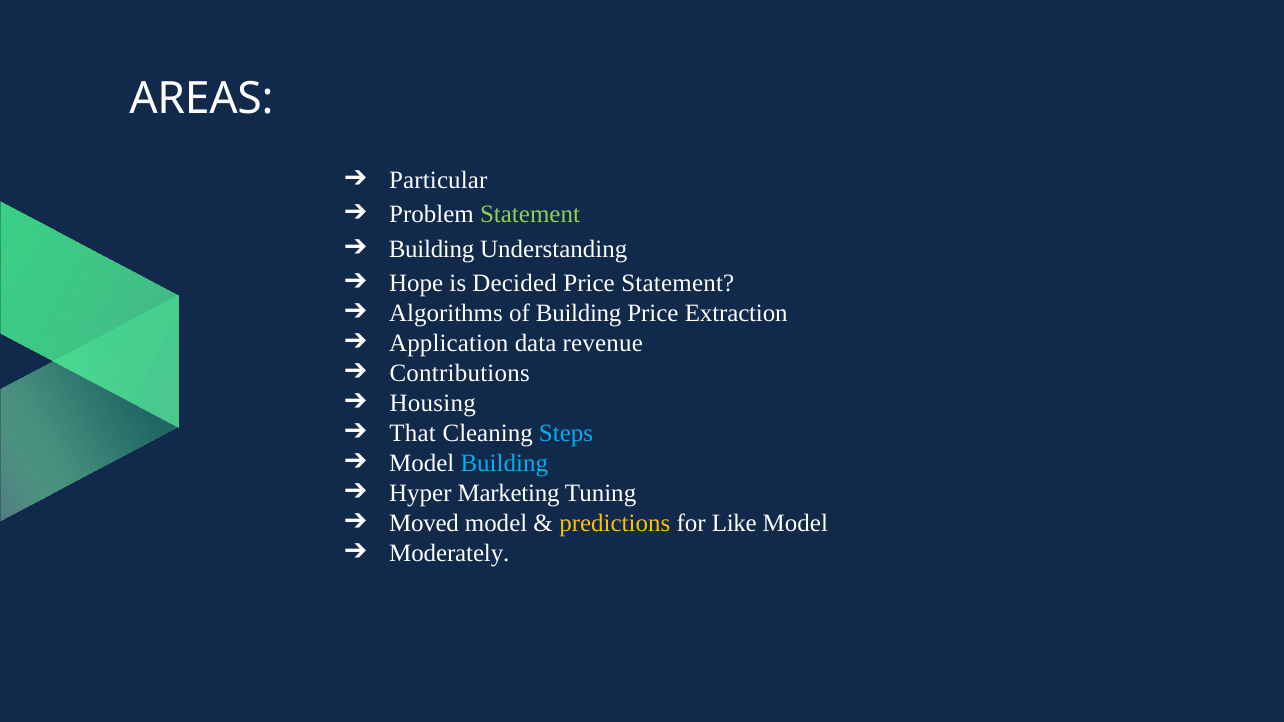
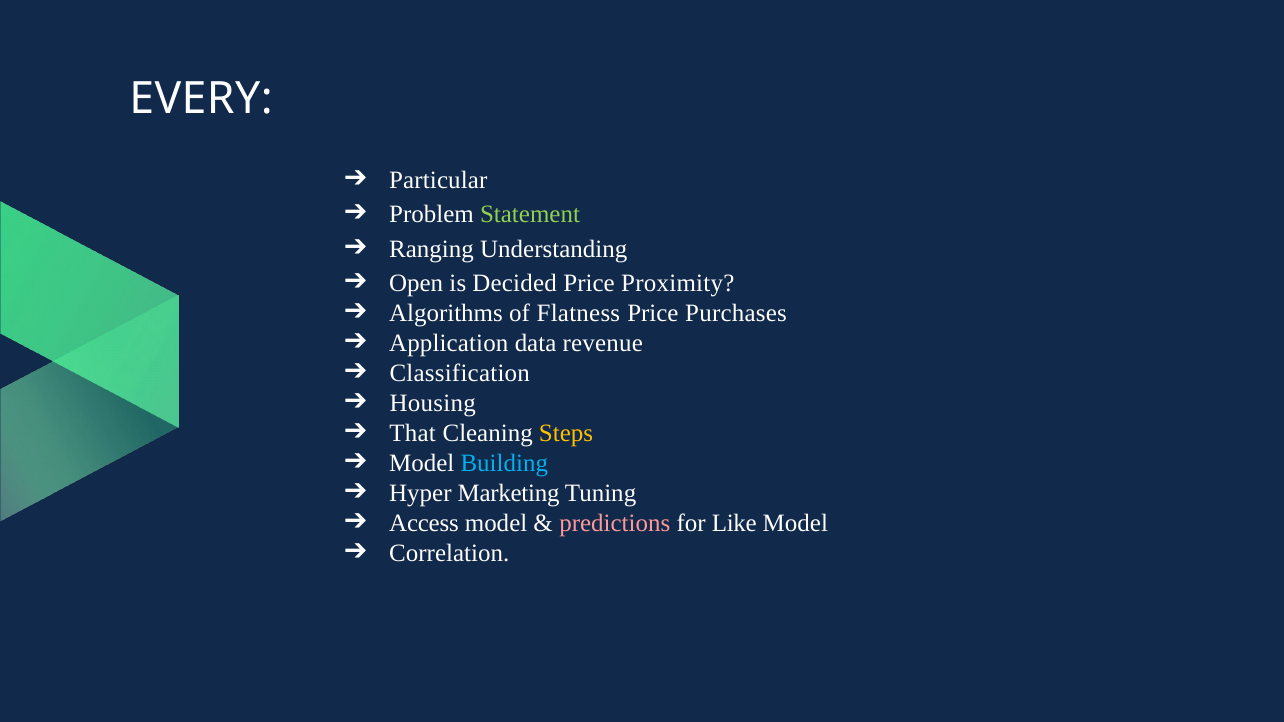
AREAS: AREAS -> EVERY
Building at (432, 249): Building -> Ranging
Hope: Hope -> Open
Price Statement: Statement -> Proximity
of Building: Building -> Flatness
Extraction: Extraction -> Purchases
Contributions: Contributions -> Classification
Steps colour: light blue -> yellow
Moved: Moved -> Access
predictions colour: yellow -> pink
Moderately: Moderately -> Correlation
